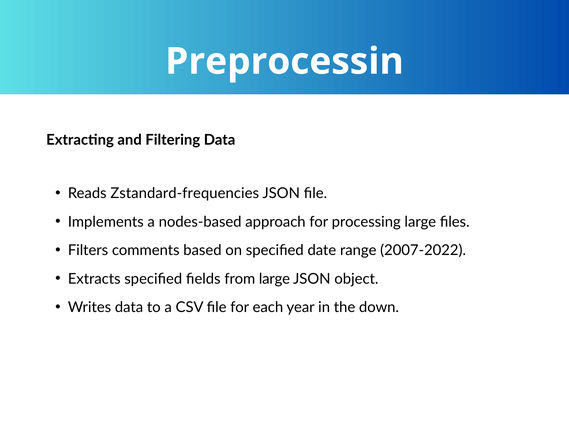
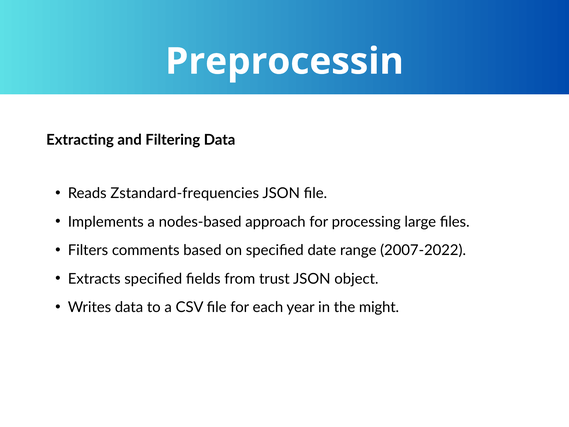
from large: large -> trust
down: down -> might
